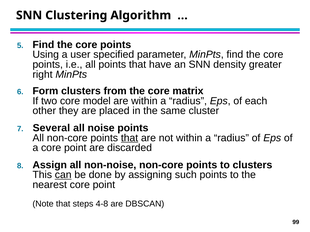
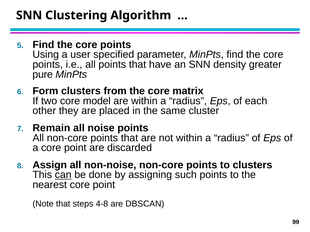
right: right -> pure
Several: Several -> Remain
that at (130, 138) underline: present -> none
